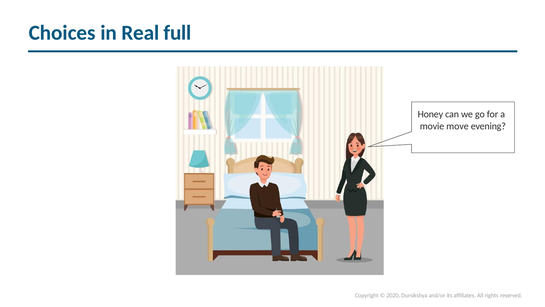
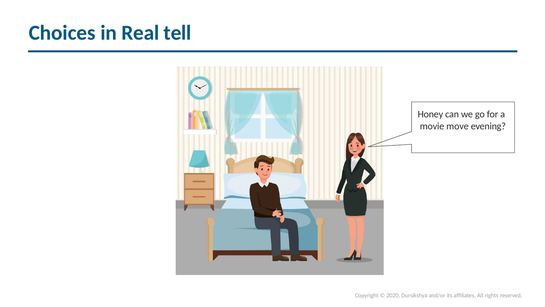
full: full -> tell
